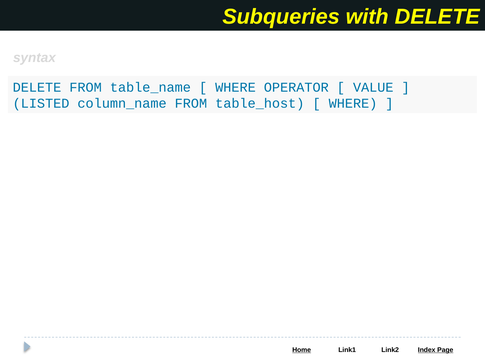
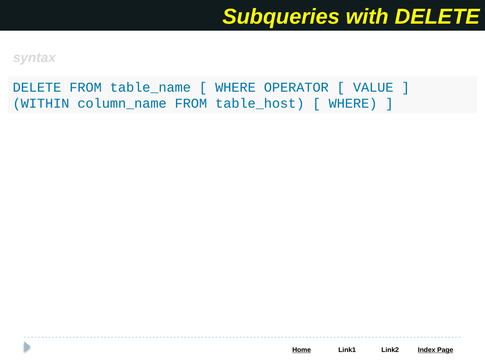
LISTED: LISTED -> WITHIN
